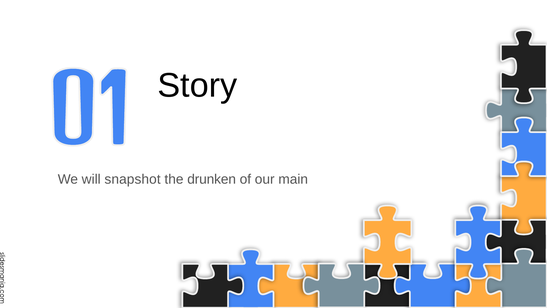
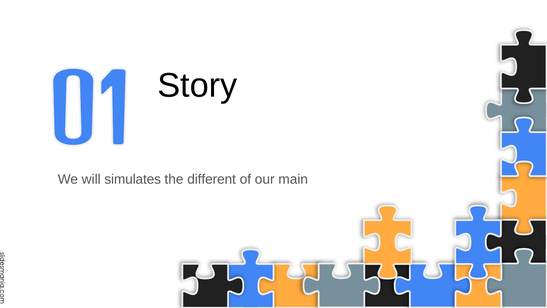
snapshot: snapshot -> simulates
drunken: drunken -> different
